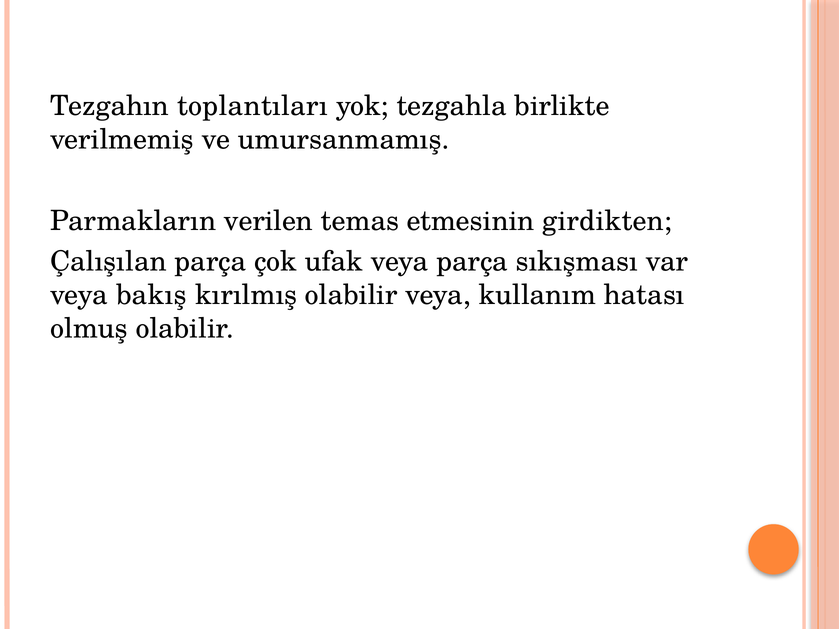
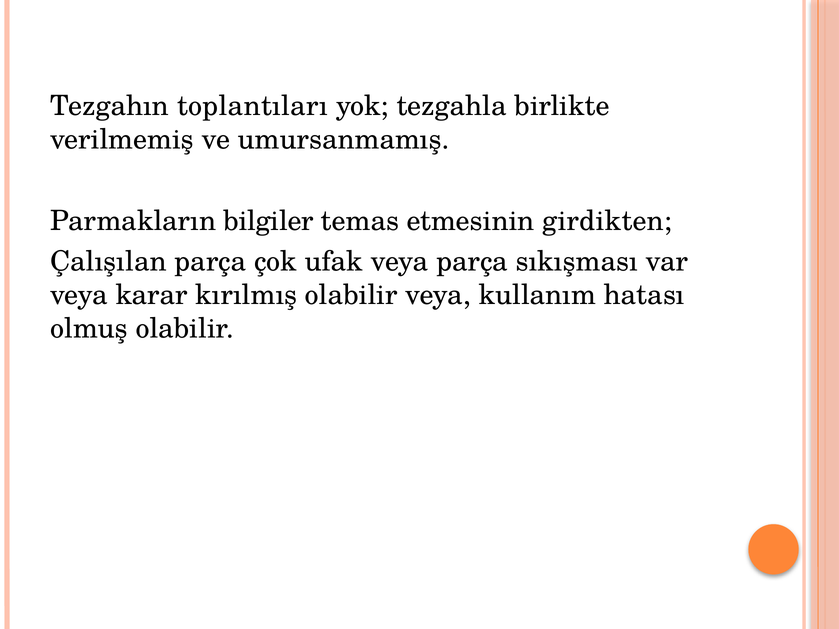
verilen: verilen -> bilgiler
bakış: bakış -> karar
